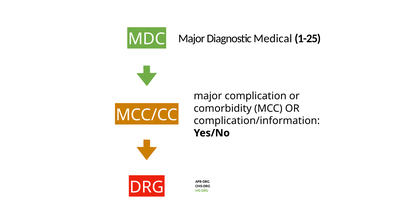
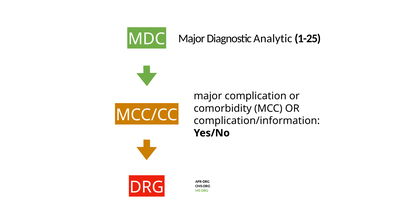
Medical: Medical -> Analytic
